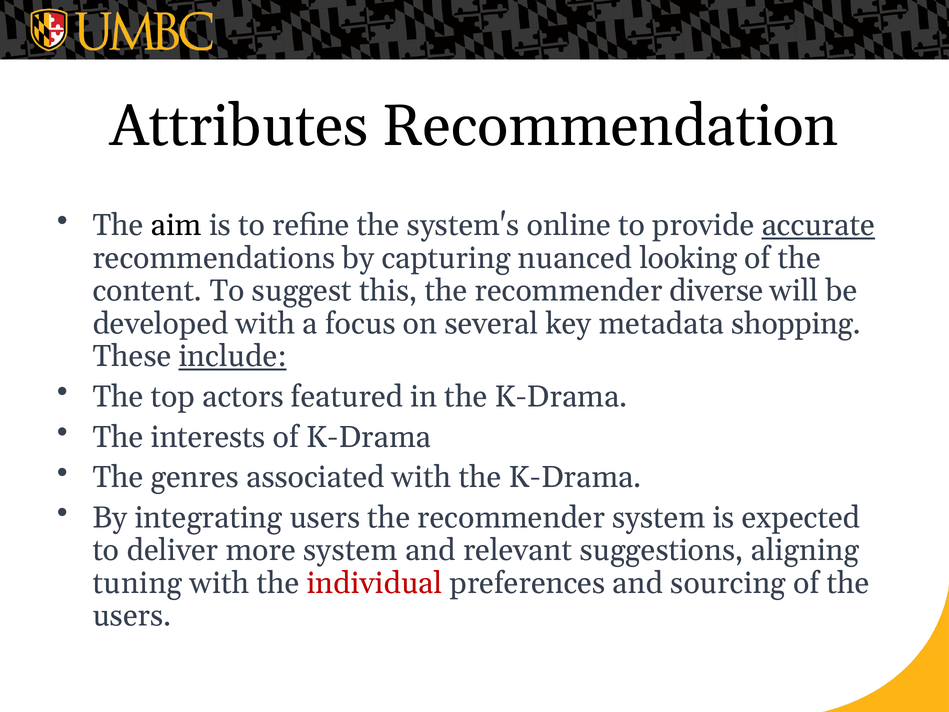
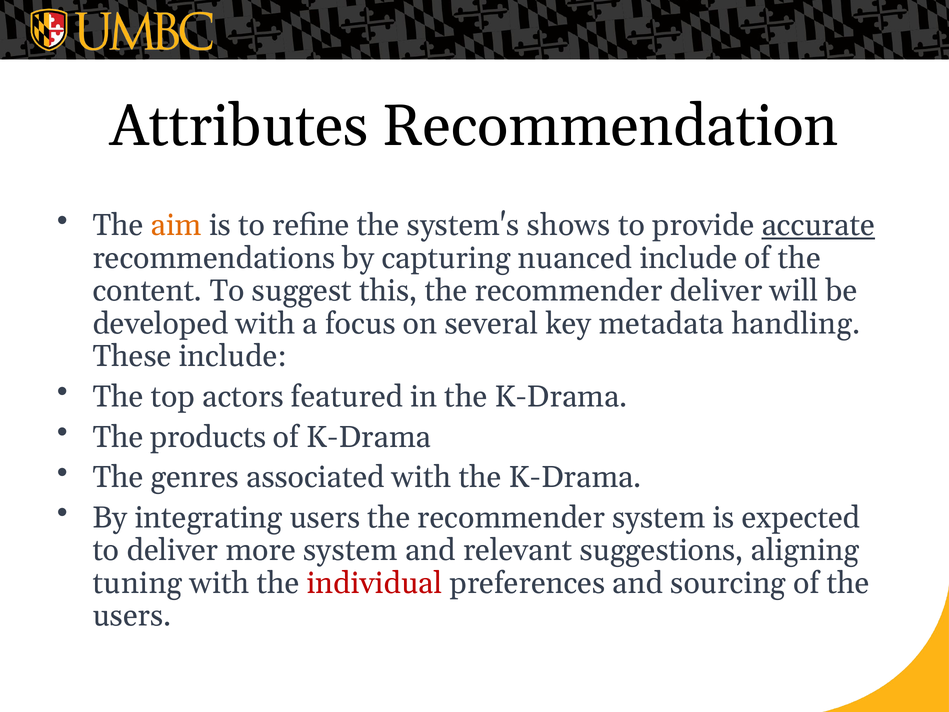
aim colour: black -> orange
online: online -> shows
nuanced looking: looking -> include
recommender diverse: diverse -> deliver
shopping: shopping -> handling
include at (233, 356) underline: present -> none
interests: interests -> products
